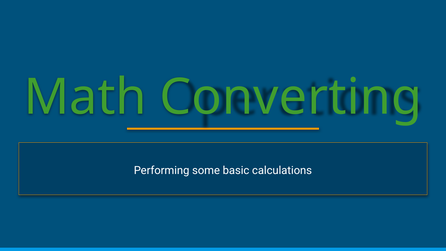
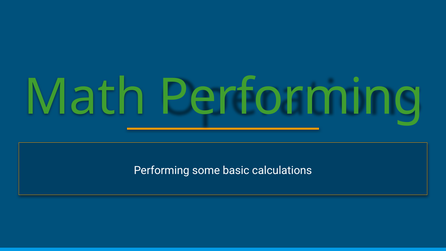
Math Converting: Converting -> Performing
